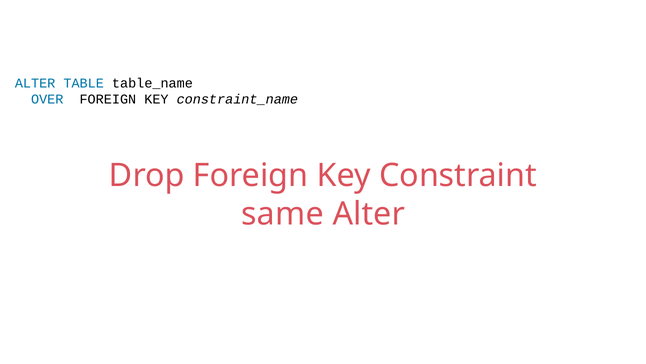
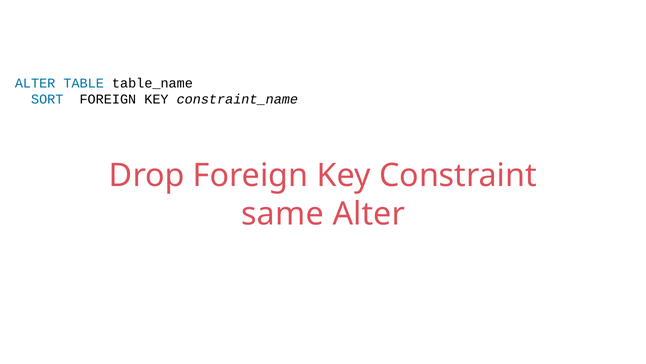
OVER: OVER -> SORT
